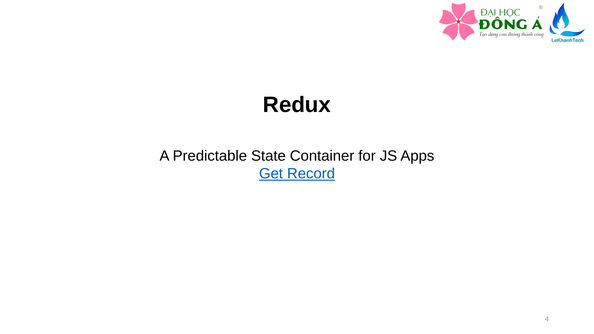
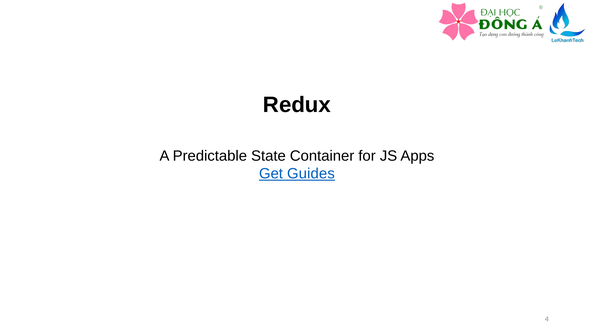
Record: Record -> Guides
